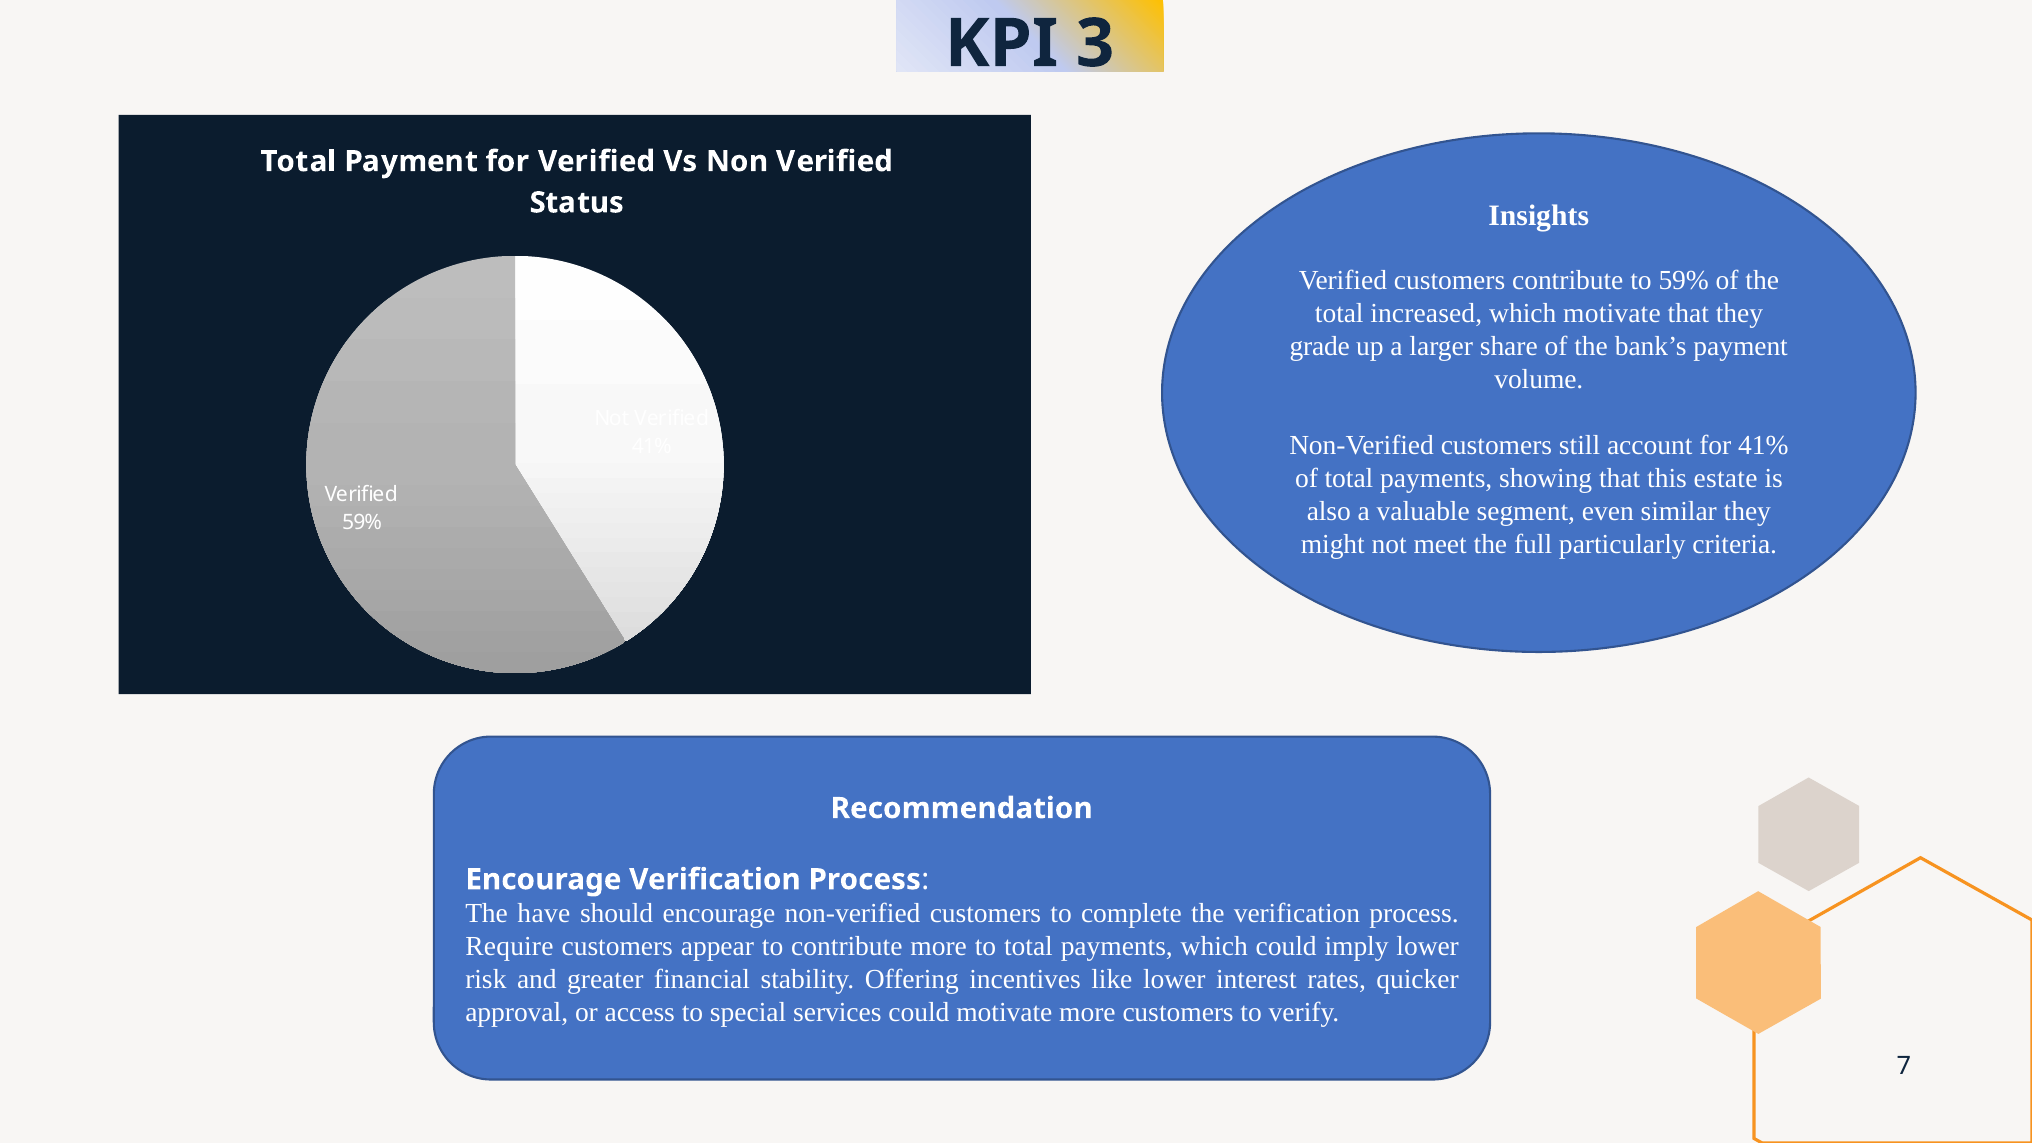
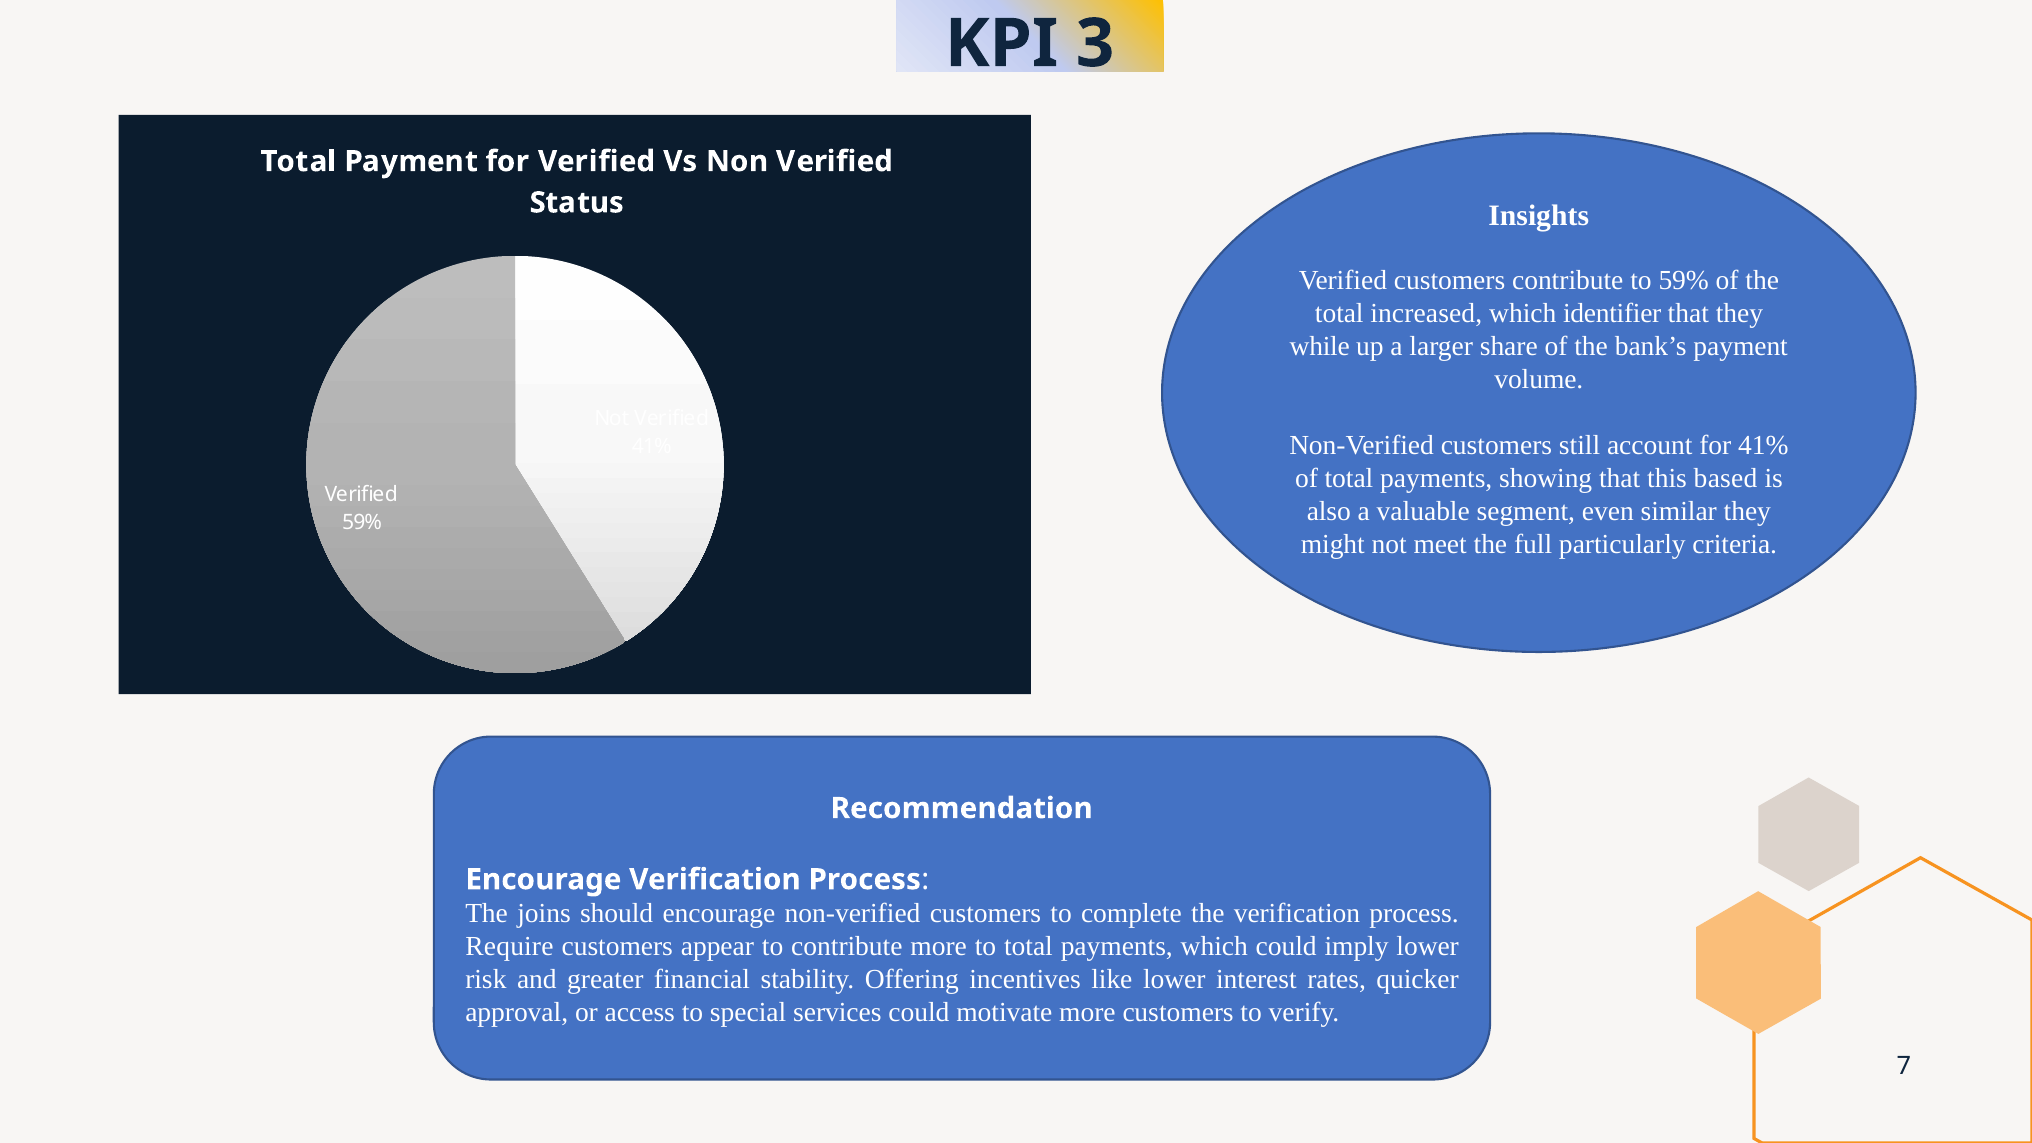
which motivate: motivate -> identifier
grade: grade -> while
estate: estate -> based
have: have -> joins
